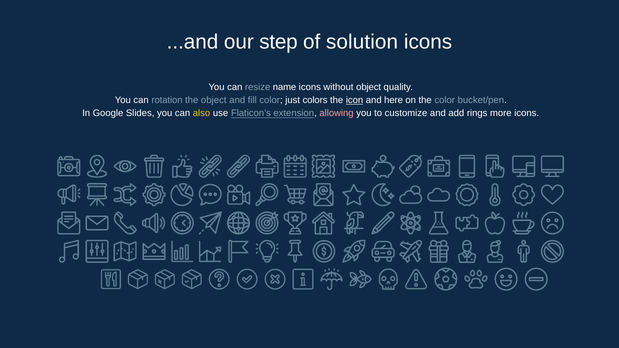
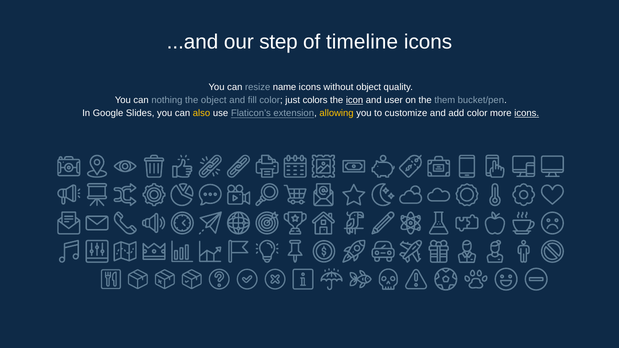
solution: solution -> timeline
rotation: rotation -> nothing
here: here -> user
the color: color -> them
allowing colour: pink -> yellow
add rings: rings -> color
icons at (527, 113) underline: none -> present
